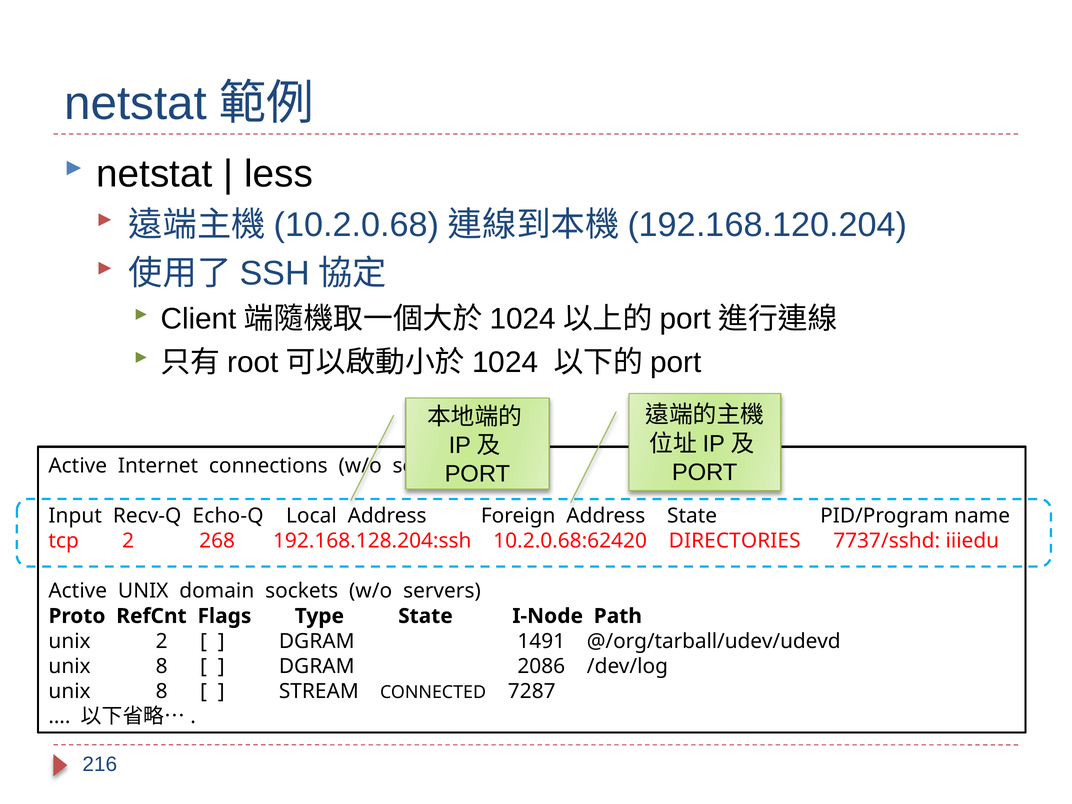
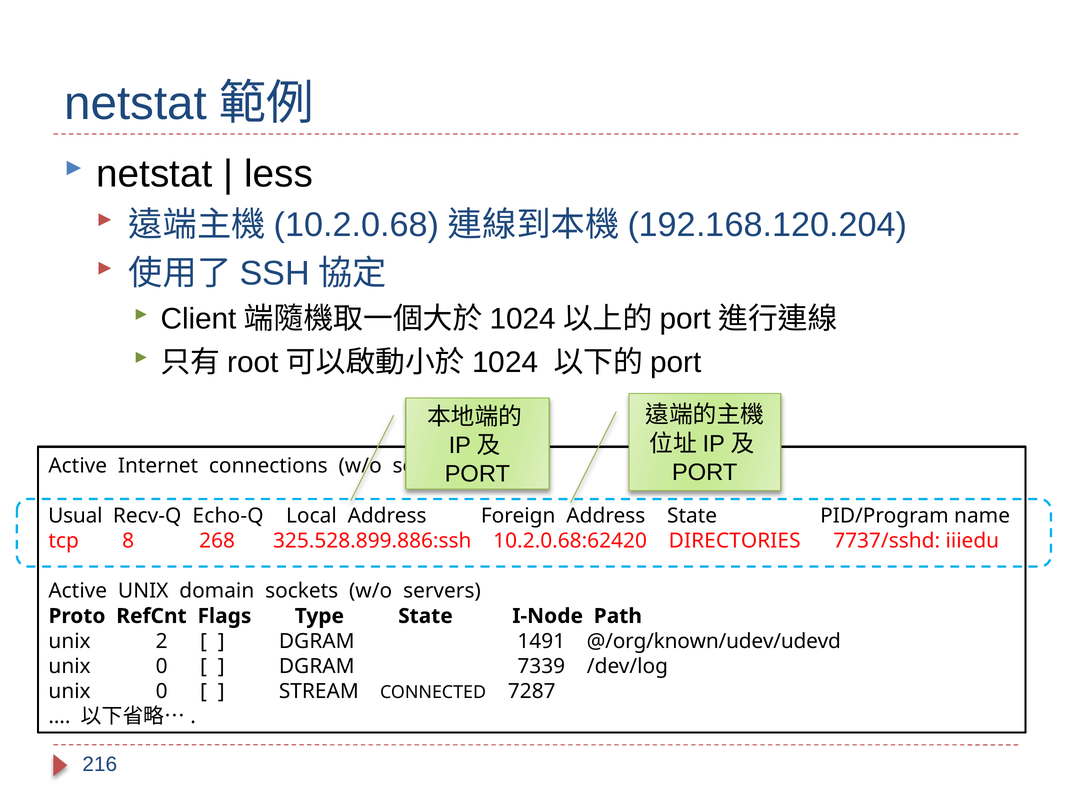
Input: Input -> Usual
tcp 2: 2 -> 8
192.168.128.204:ssh: 192.168.128.204:ssh -> 325.528.899.886:ssh
@/org/tarball/udev/udevd: @/org/tarball/udev/udevd -> @/org/known/udev/udevd
8 at (162, 666): 8 -> 0
2086: 2086 -> 7339
8 at (162, 691): 8 -> 0
